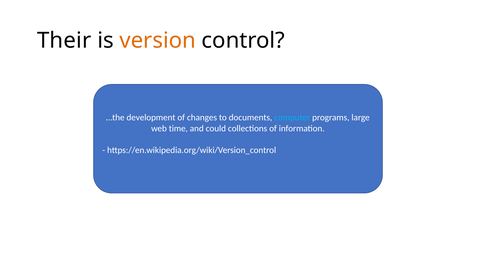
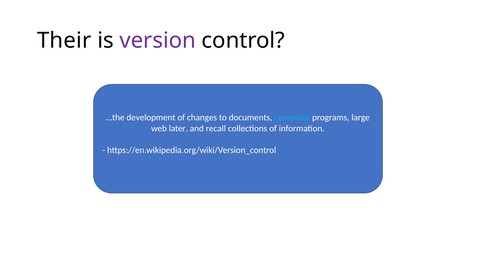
version colour: orange -> purple
time: time -> later
could: could -> recall
